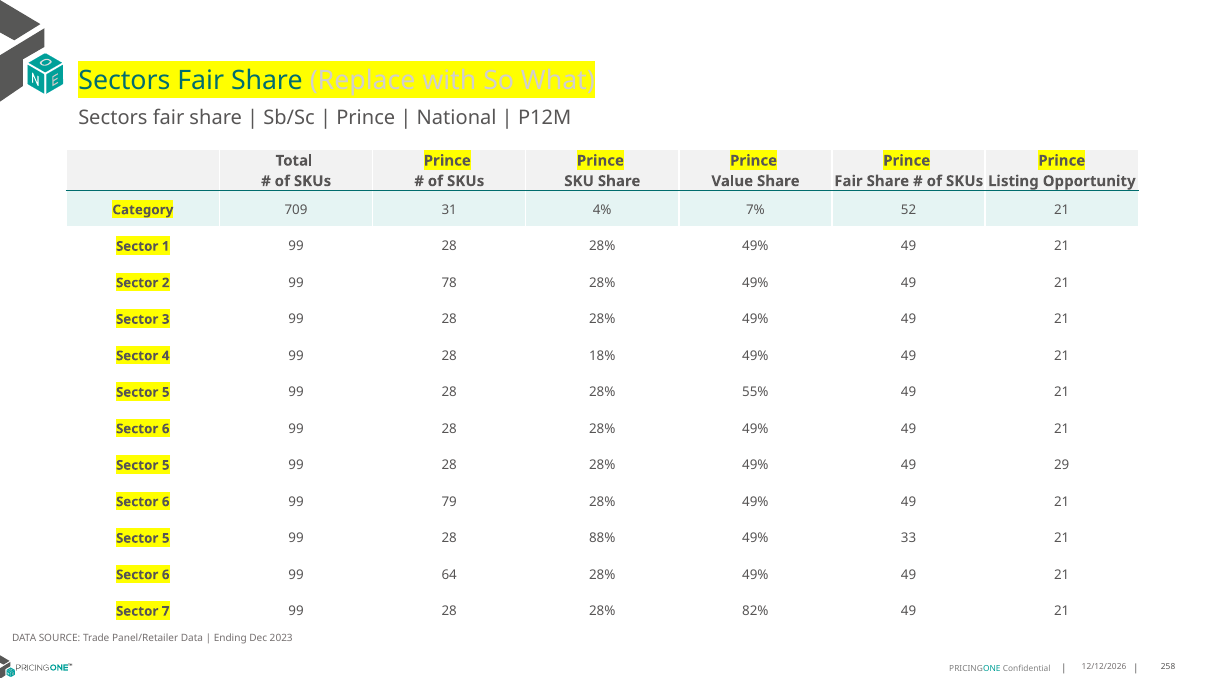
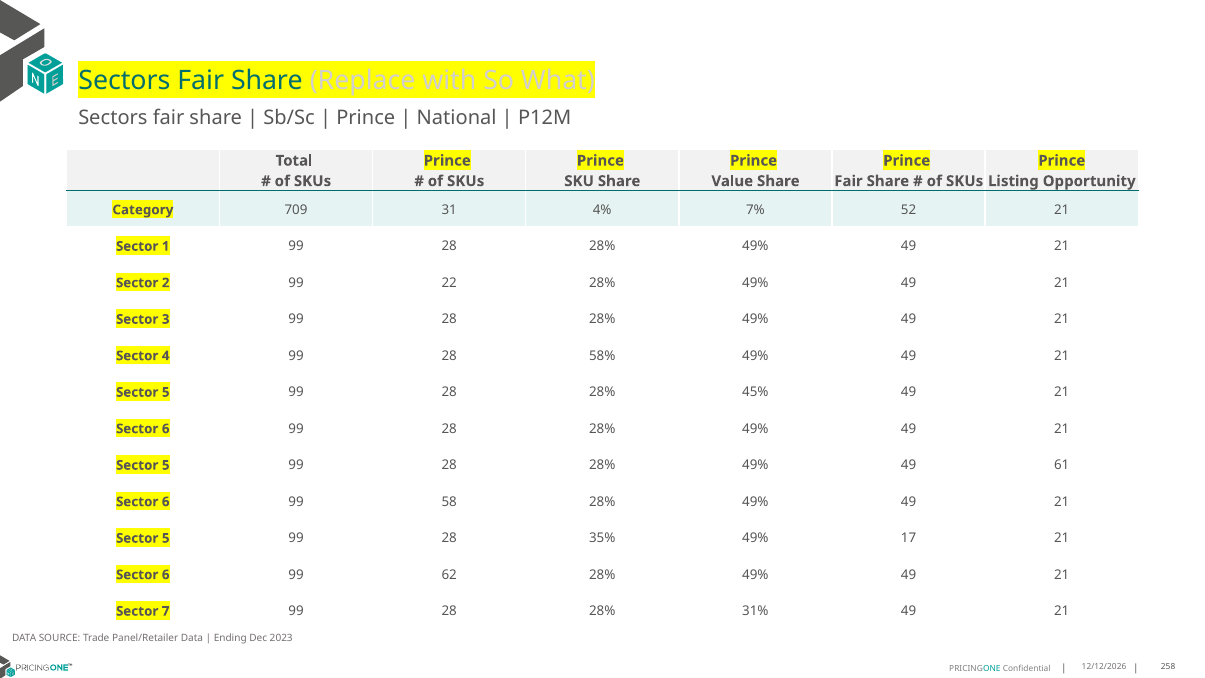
78: 78 -> 22
18%: 18% -> 58%
55%: 55% -> 45%
29: 29 -> 61
79: 79 -> 58
88%: 88% -> 35%
33: 33 -> 17
64: 64 -> 62
82%: 82% -> 31%
